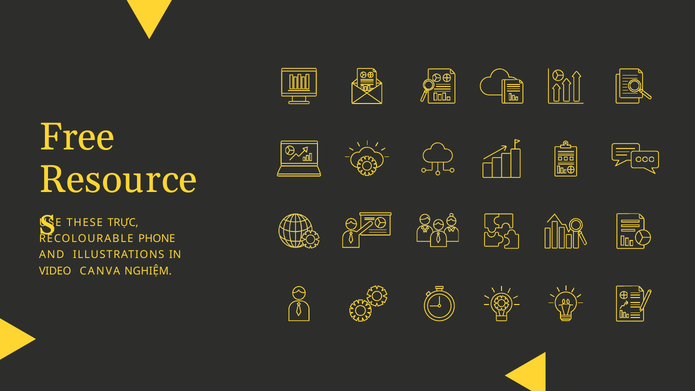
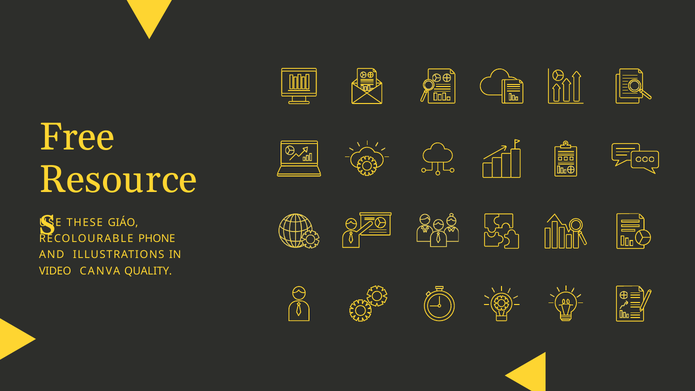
TRỰC: TRỰC -> GIÁO
NGHIỆM: NGHIỆM -> QUALITY
